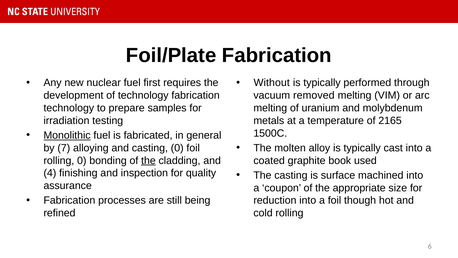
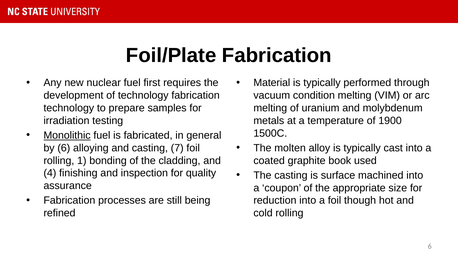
Without: Without -> Material
removed: removed -> condition
2165: 2165 -> 1900
by 7: 7 -> 6
casting 0: 0 -> 7
rolling 0: 0 -> 1
the at (148, 160) underline: present -> none
